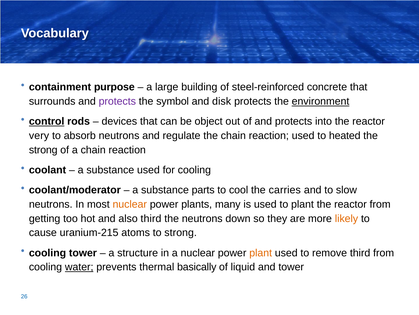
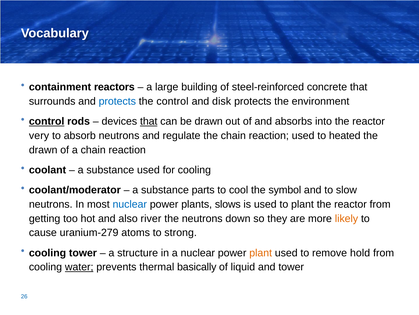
purpose: purpose -> reactors
protects at (117, 101) colour: purple -> blue
the symbol: symbol -> control
environment underline: present -> none
that at (149, 121) underline: none -> present
be object: object -> drawn
of and protects: protects -> absorbs
strong at (43, 150): strong -> drawn
carries: carries -> symbol
nuclear at (130, 204) colour: orange -> blue
many: many -> slows
also third: third -> river
uranium-215: uranium-215 -> uranium-279
remove third: third -> hold
